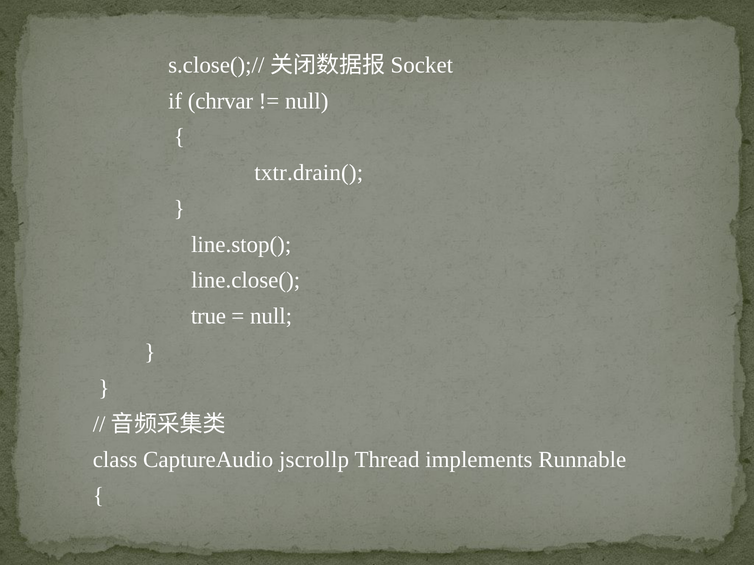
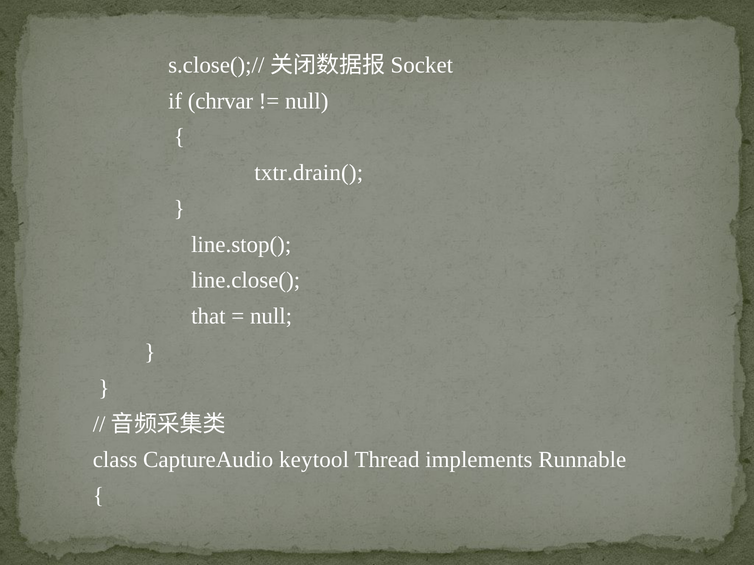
true: true -> that
jscrollp: jscrollp -> keytool
